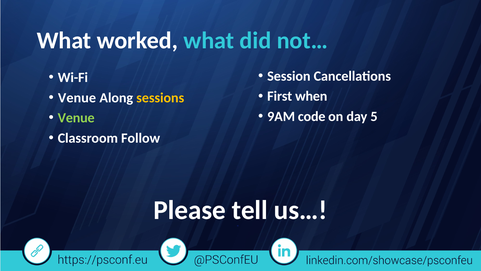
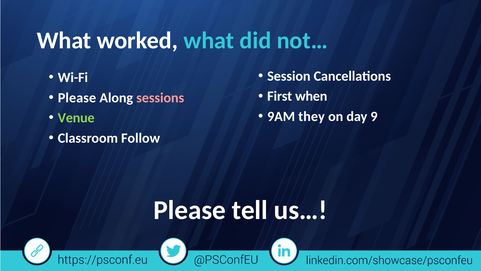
Venue at (77, 98): Venue -> Please
sessions colour: yellow -> pink
code: code -> they
5: 5 -> 9
